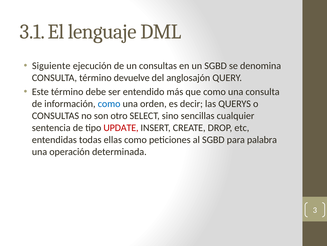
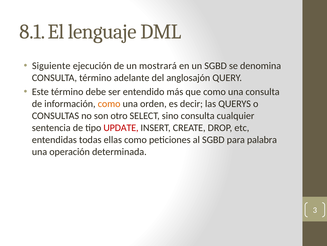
3.1: 3.1 -> 8.1
un consultas: consultas -> mostrará
devuelve: devuelve -> adelante
como at (109, 104) colour: blue -> orange
sino sencillas: sencillas -> consulta
